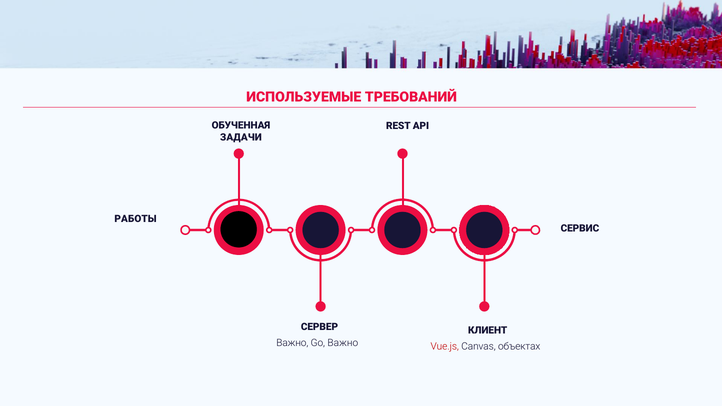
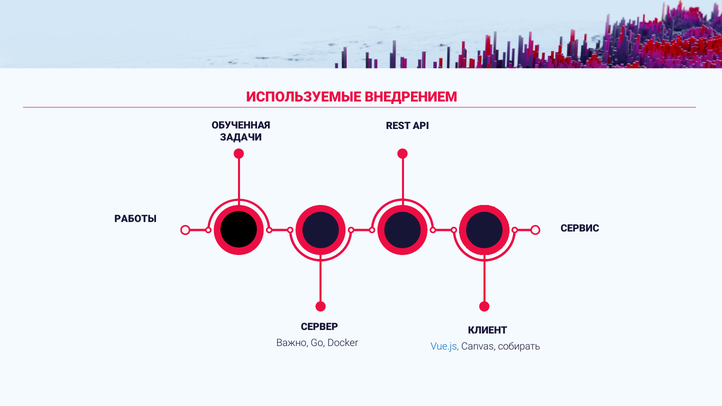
ТРЕБОВАНИЙ: ТРЕБОВАНИЙ -> ВНЕДРЕНИЕМ
Go Важно: Важно -> Docker
Vue.js colour: red -> blue
объектах: объектах -> собирать
